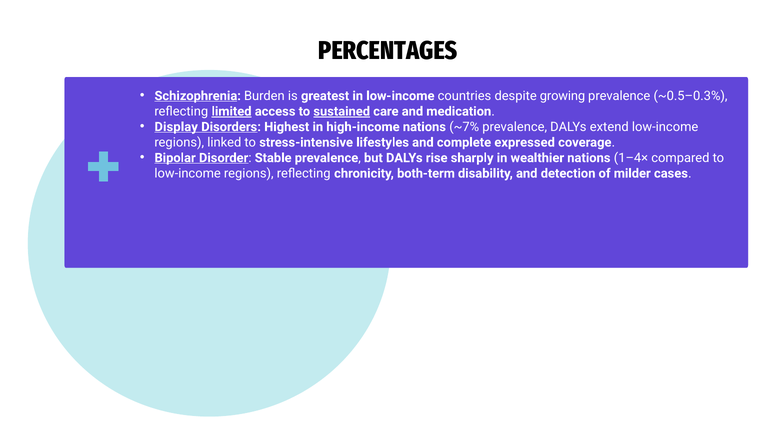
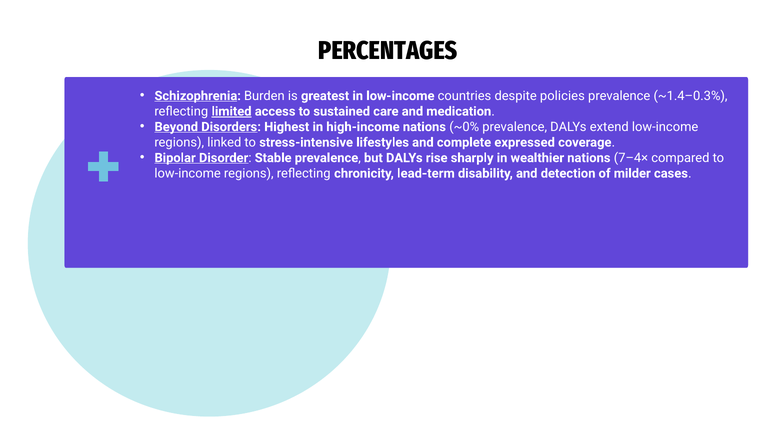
growing: growing -> policies
~0.5–0.3%: ~0.5–0.3% -> ~1.4–0.3%
sustained underline: present -> none
Display: Display -> Beyond
~7%: ~7% -> ~0%
1–4×: 1–4× -> 7–4×
both-term: both-term -> lead-term
